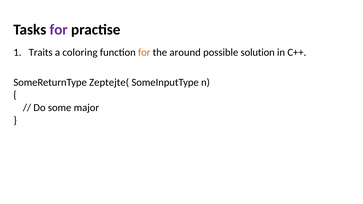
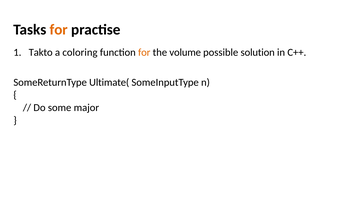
for at (59, 30) colour: purple -> orange
Traits: Traits -> Takto
around: around -> volume
Zeptejte(: Zeptejte( -> Ultimate(
